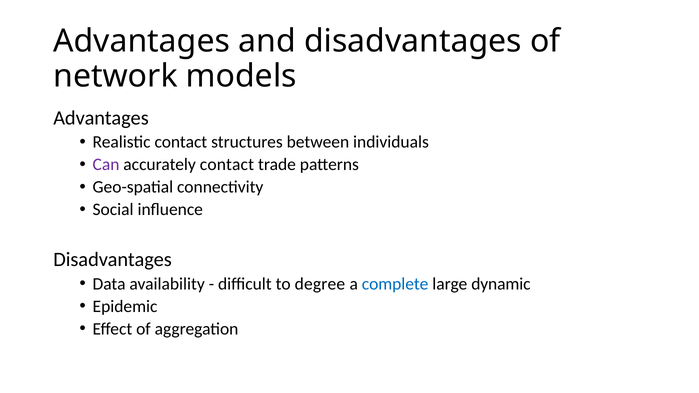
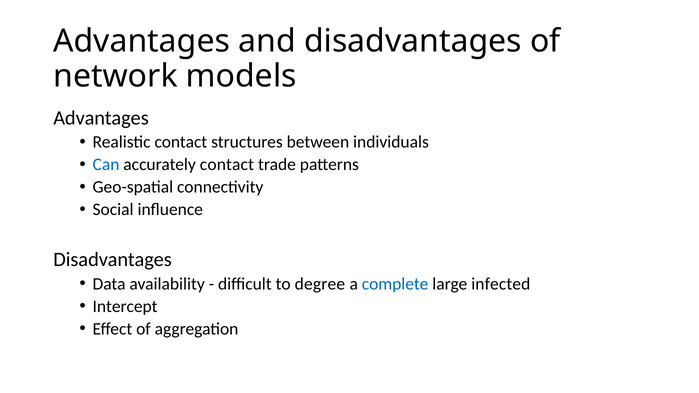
Can colour: purple -> blue
dynamic: dynamic -> infected
Epidemic: Epidemic -> Intercept
